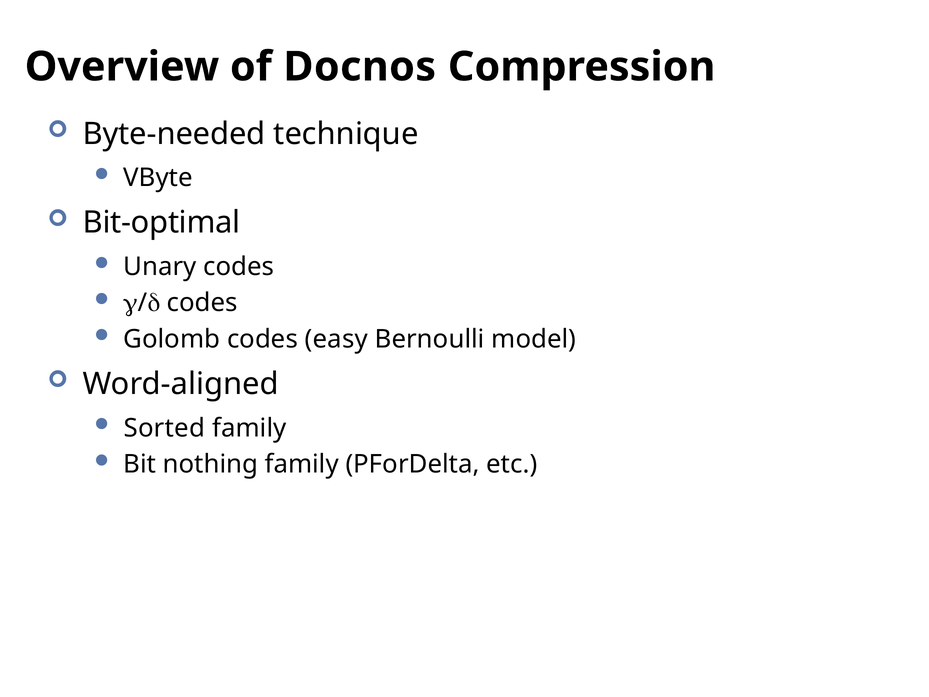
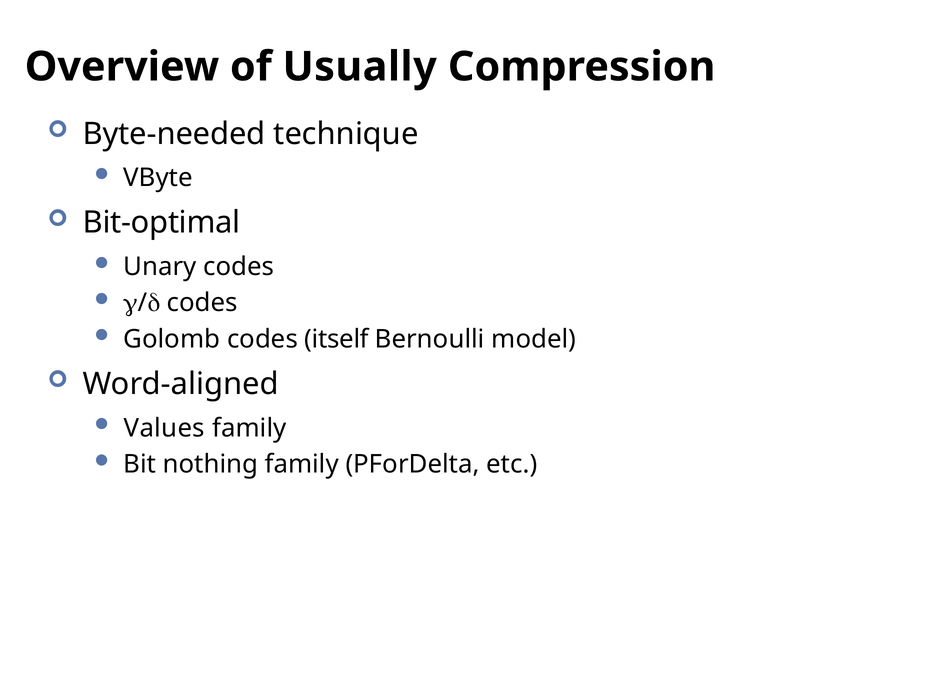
Docnos: Docnos -> Usually
easy: easy -> itself
Sorted: Sorted -> Values
